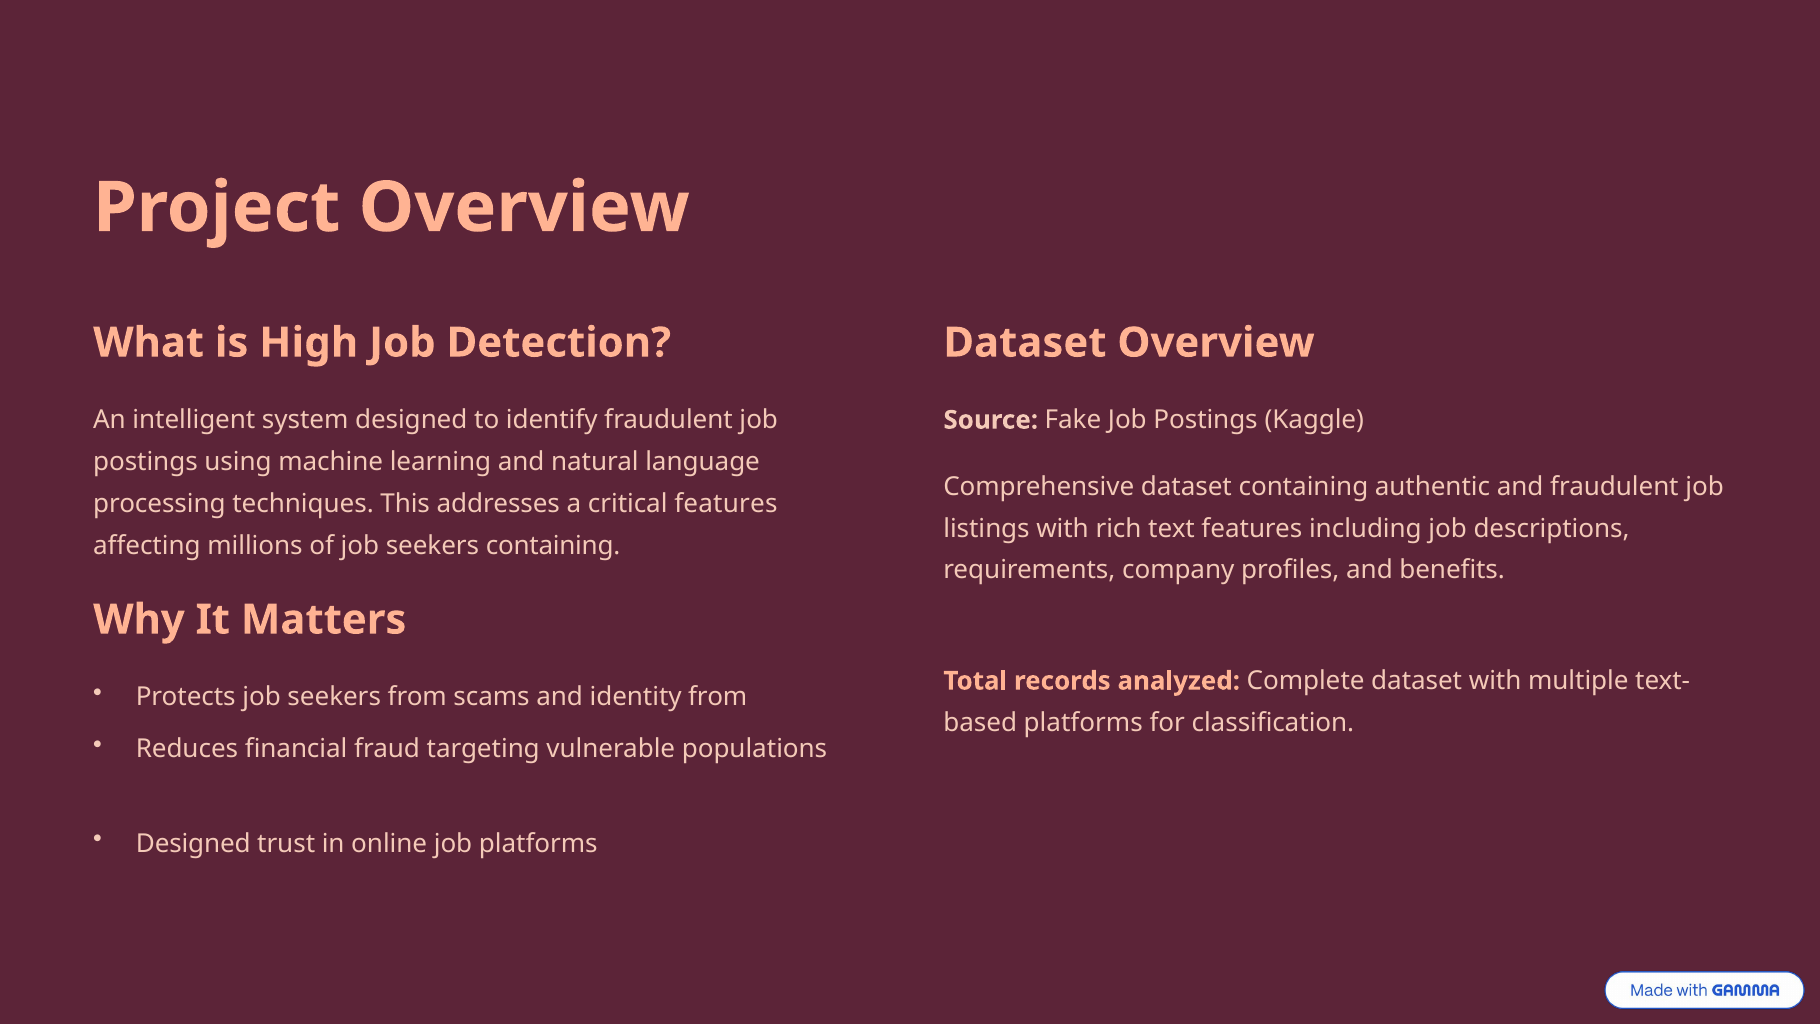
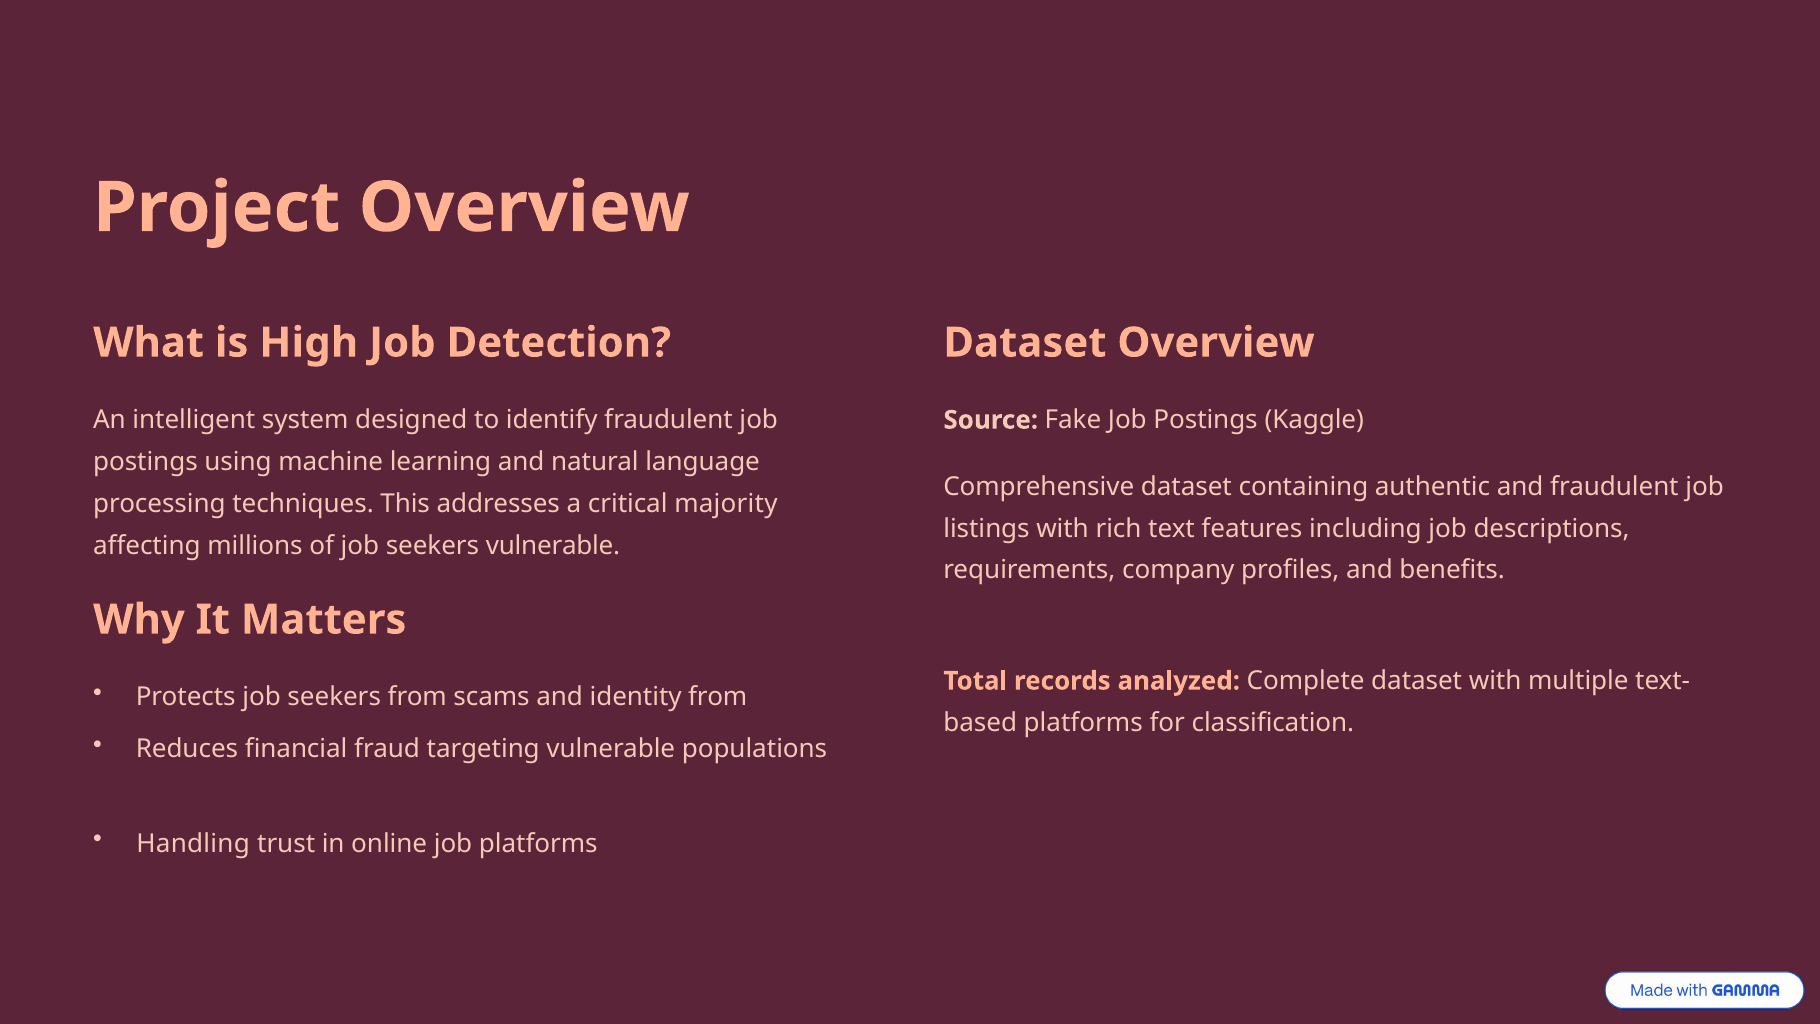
critical features: features -> majority
seekers containing: containing -> vulnerable
Designed at (193, 843): Designed -> Handling
